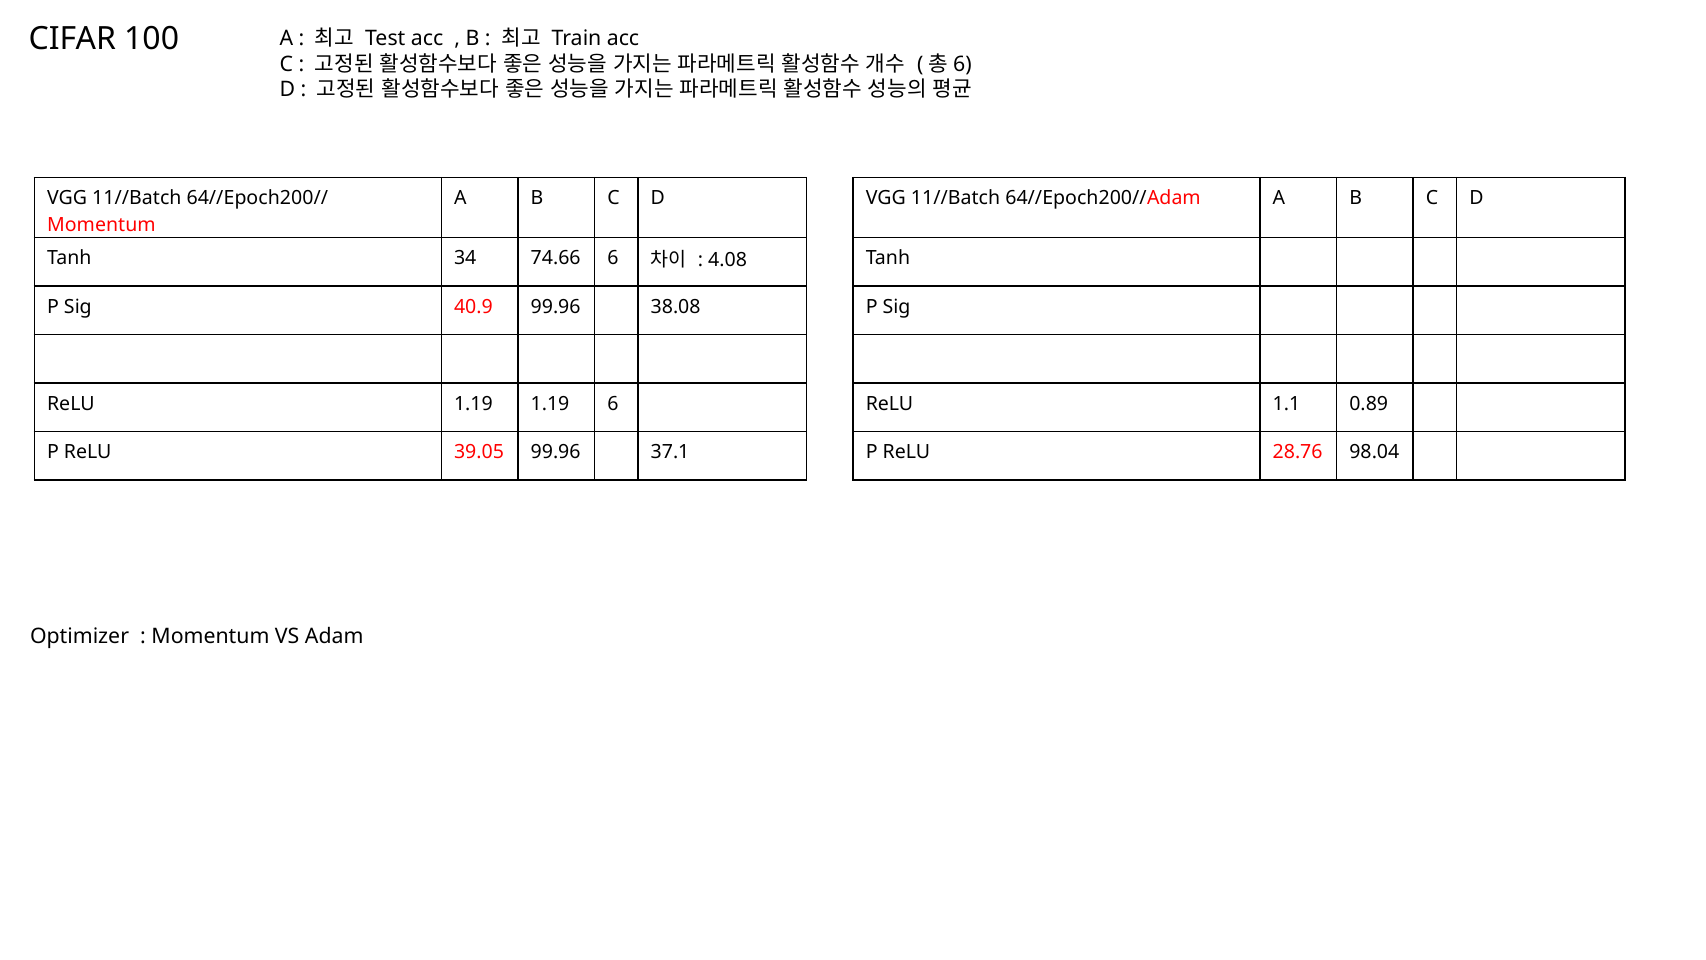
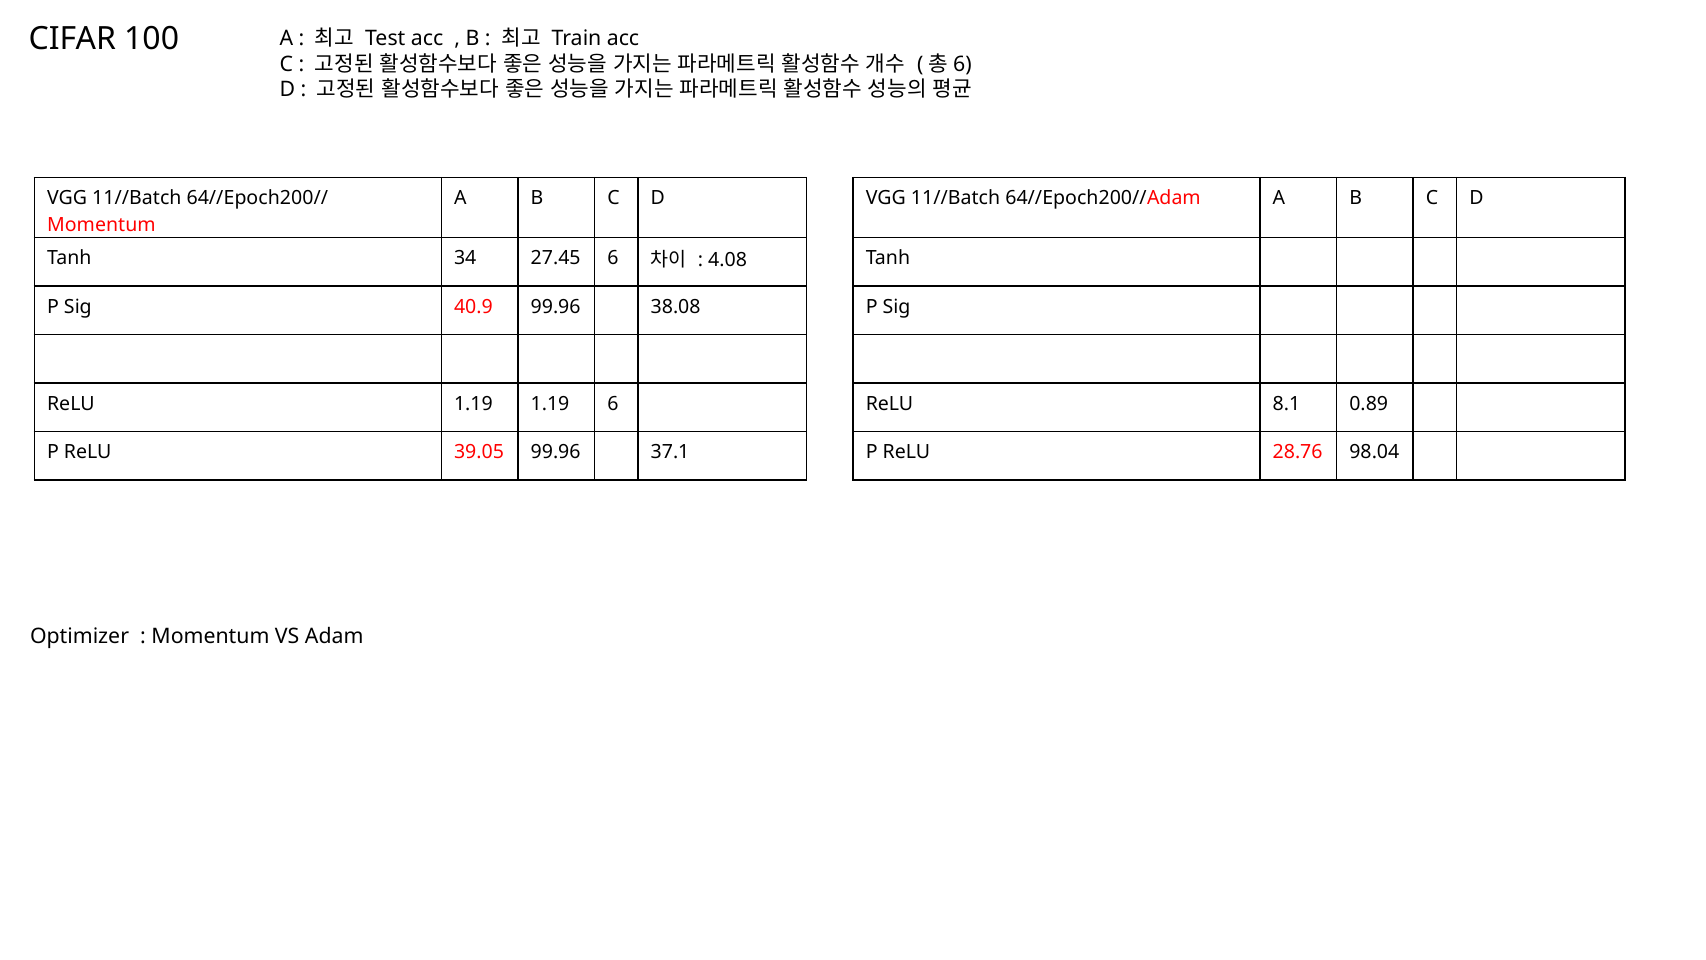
74.66: 74.66 -> 27.45
1.1: 1.1 -> 8.1
